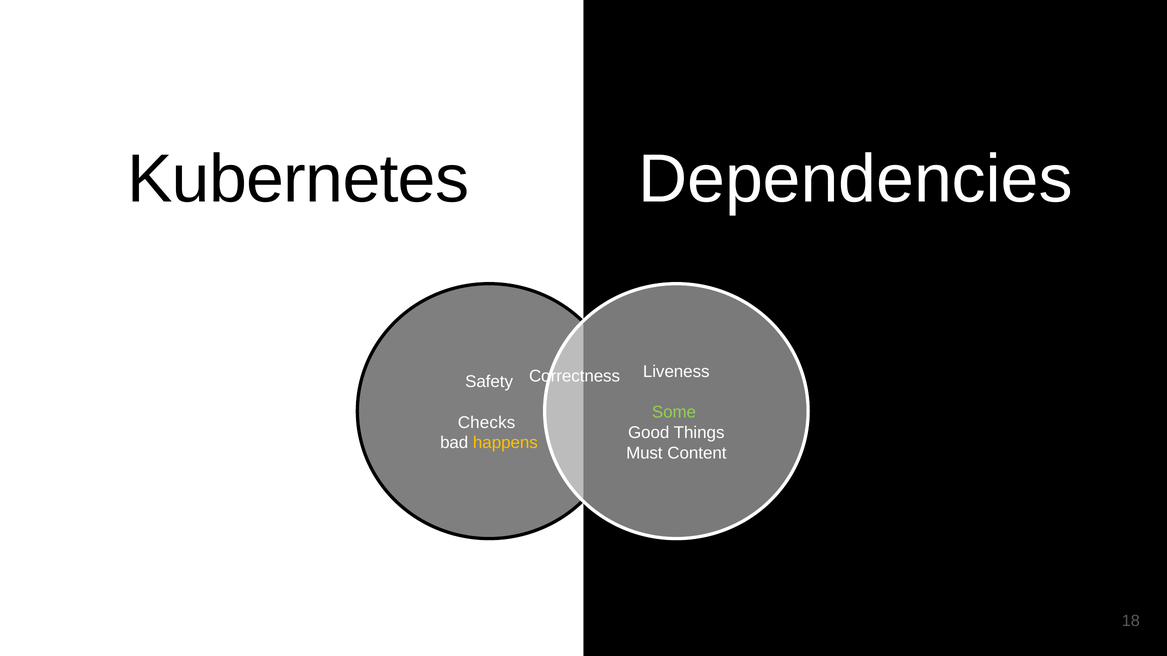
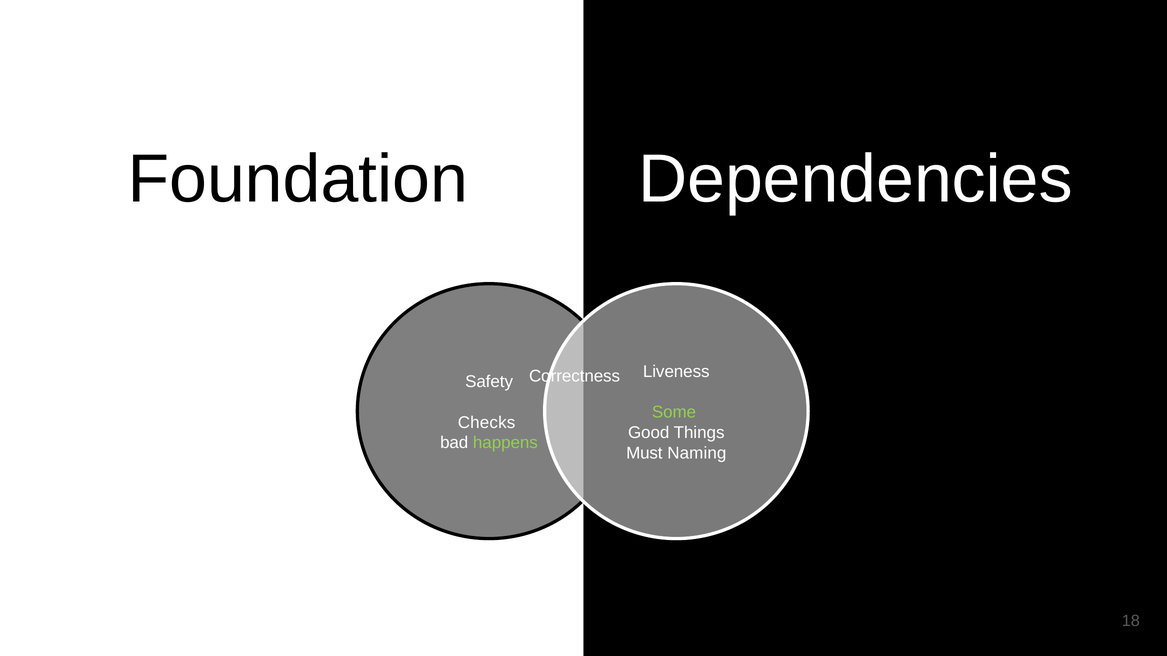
Kubernetes: Kubernetes -> Foundation
happens colour: yellow -> light green
Content: Content -> Naming
